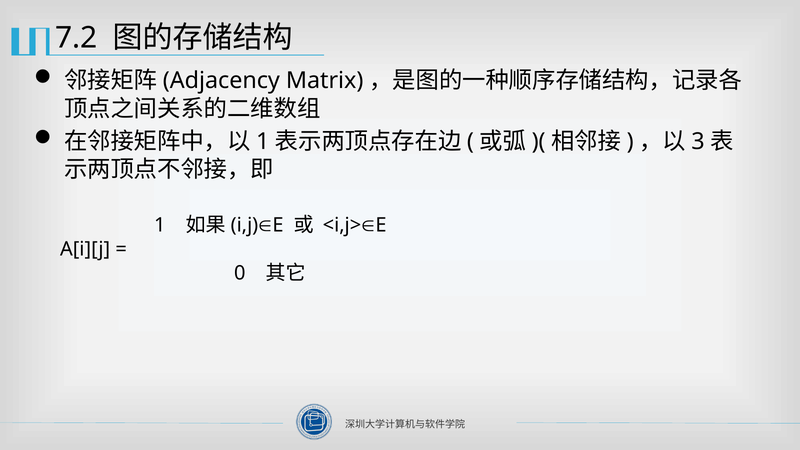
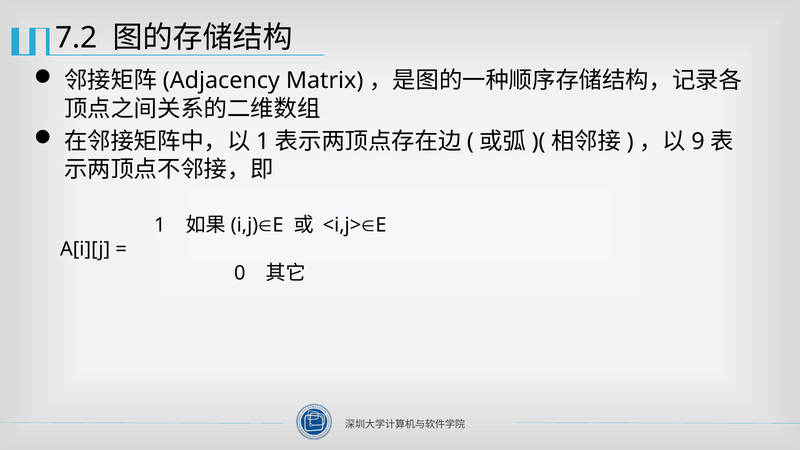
3: 3 -> 9
